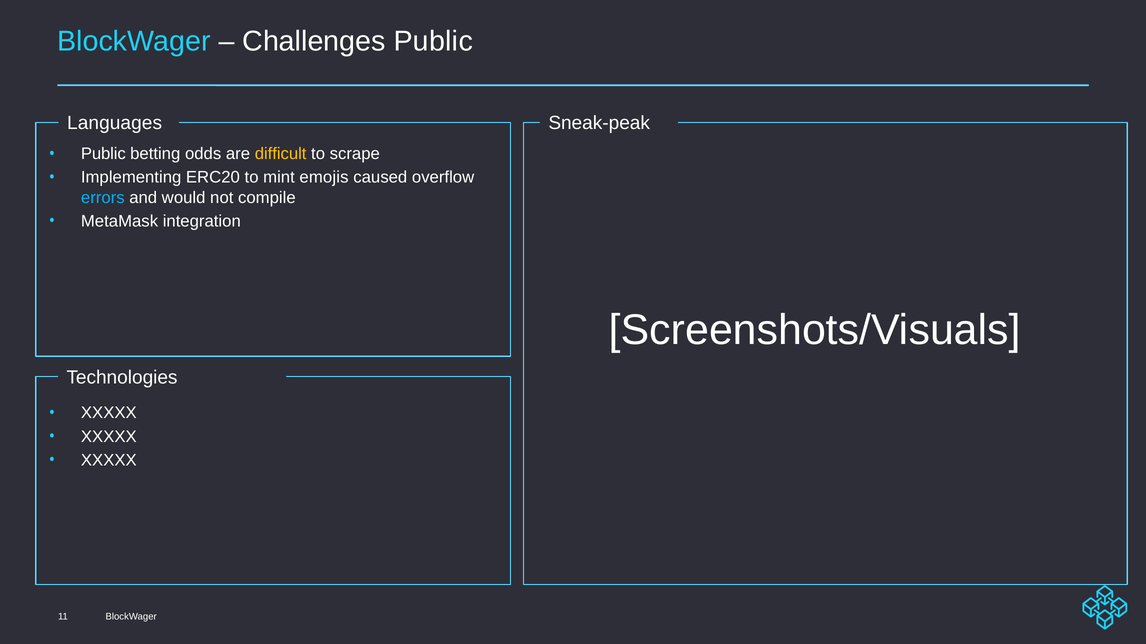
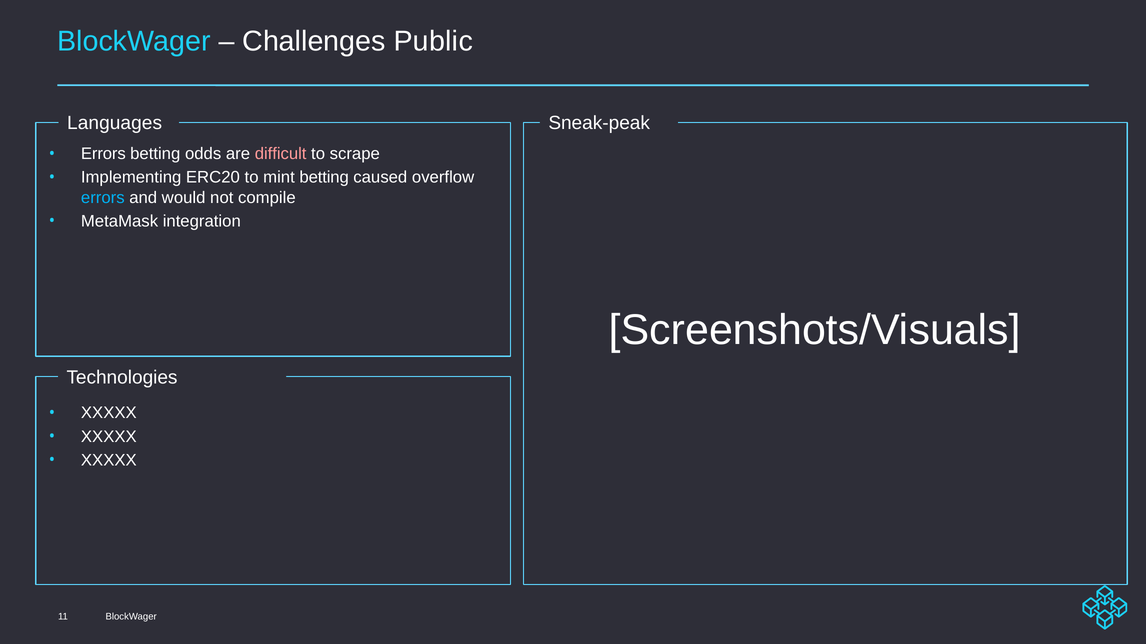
Public at (103, 154): Public -> Errors
difficult colour: yellow -> pink
mint emojis: emojis -> betting
